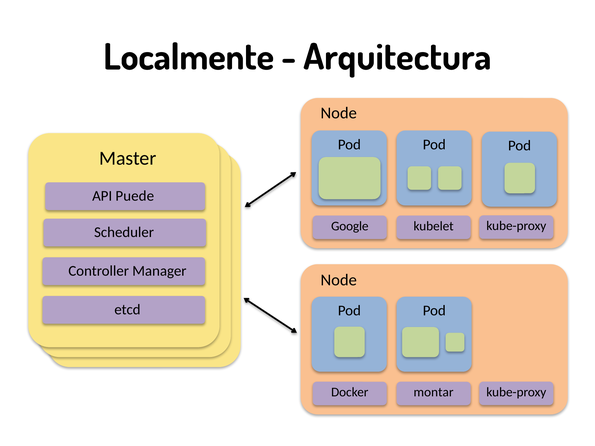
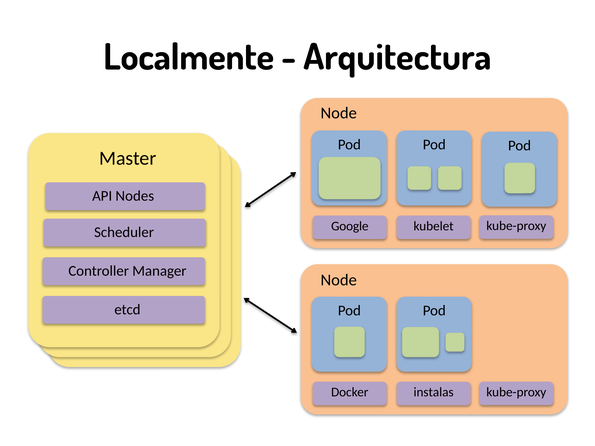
Puede: Puede -> Nodes
montar: montar -> instalas
